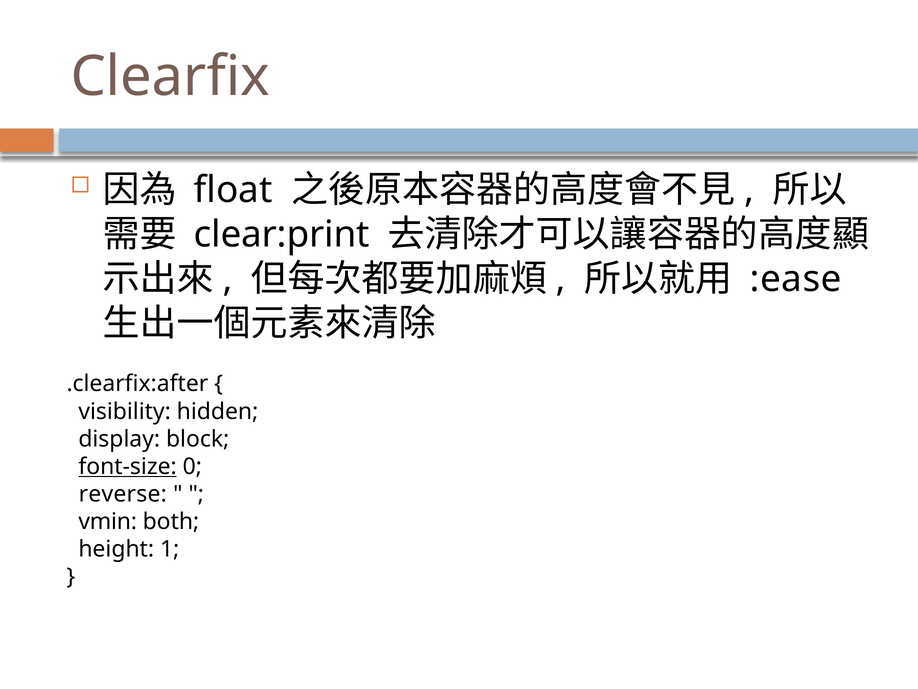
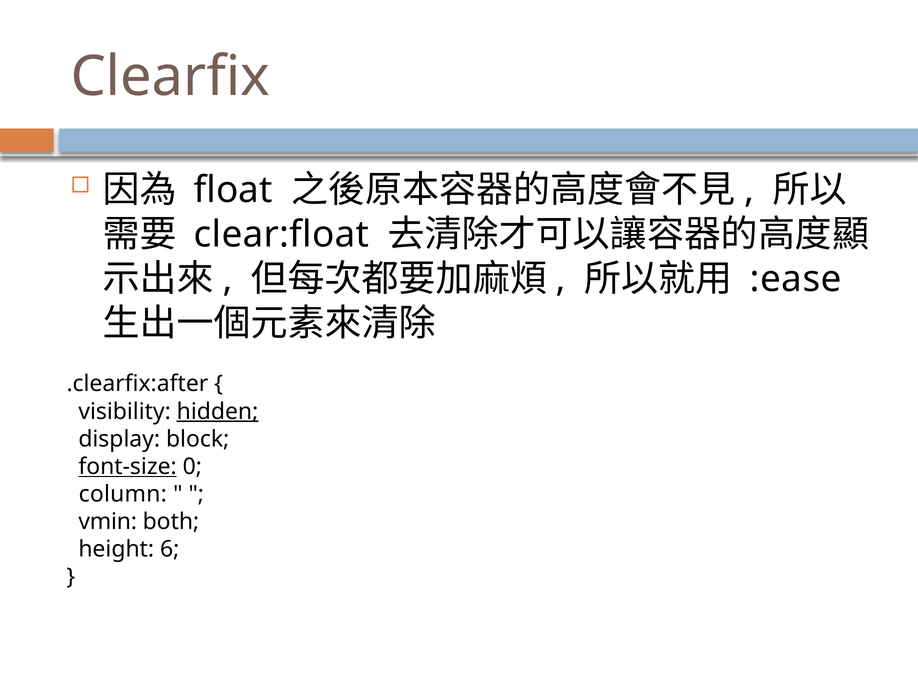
clear:print: clear:print -> clear:float
hidden underline: none -> present
reverse: reverse -> column
1: 1 -> 6
